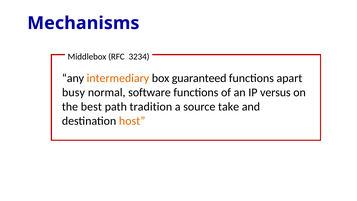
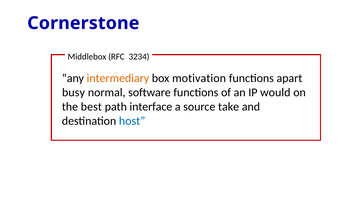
Mechanisms: Mechanisms -> Cornerstone
guaranteed: guaranteed -> motivation
versus: versus -> would
tradition: tradition -> interface
host colour: orange -> blue
